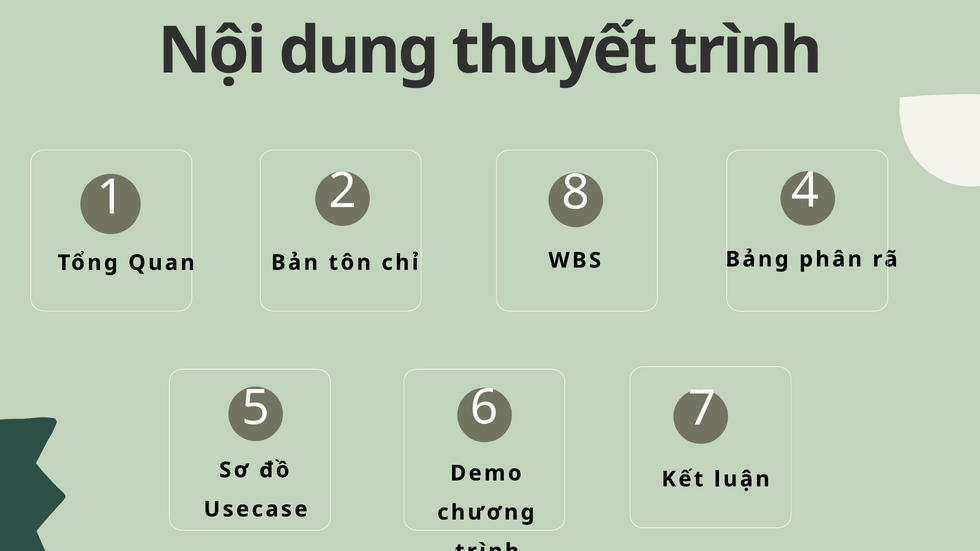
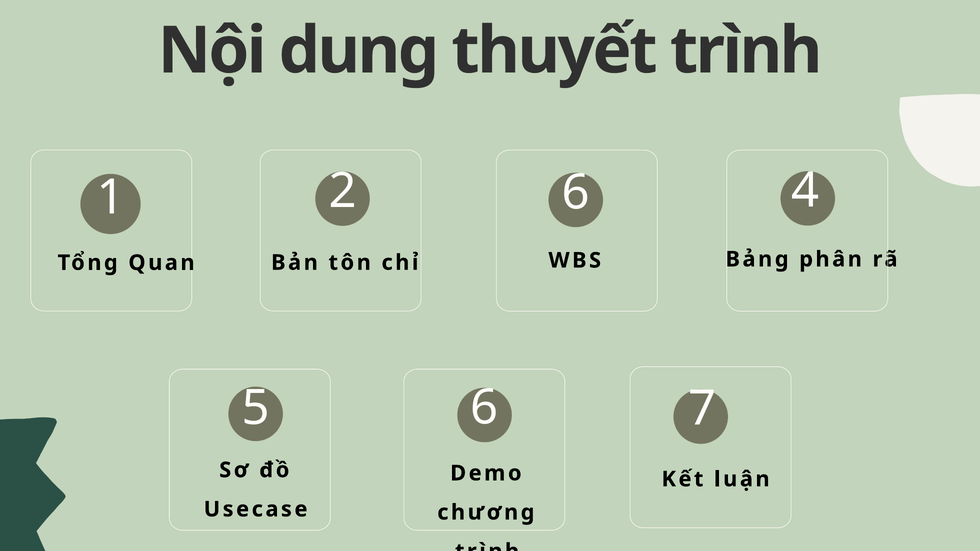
2 8: 8 -> 6
